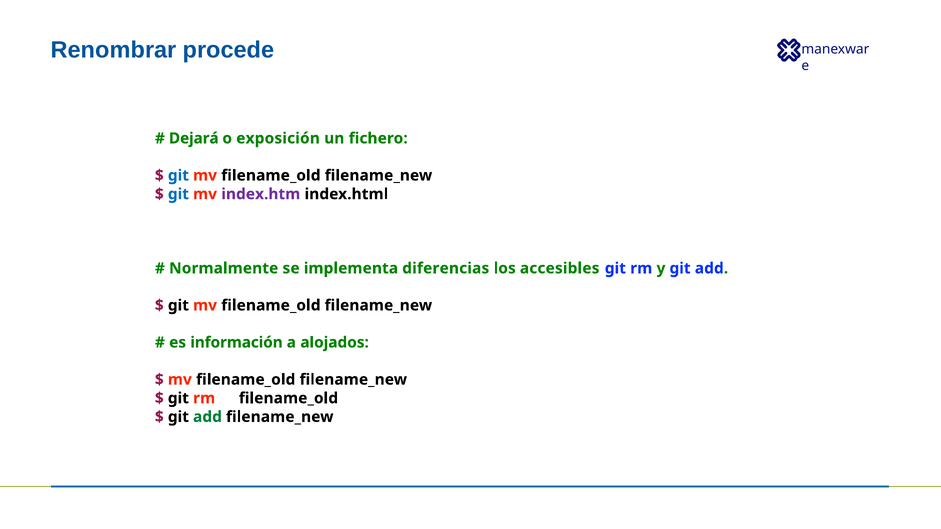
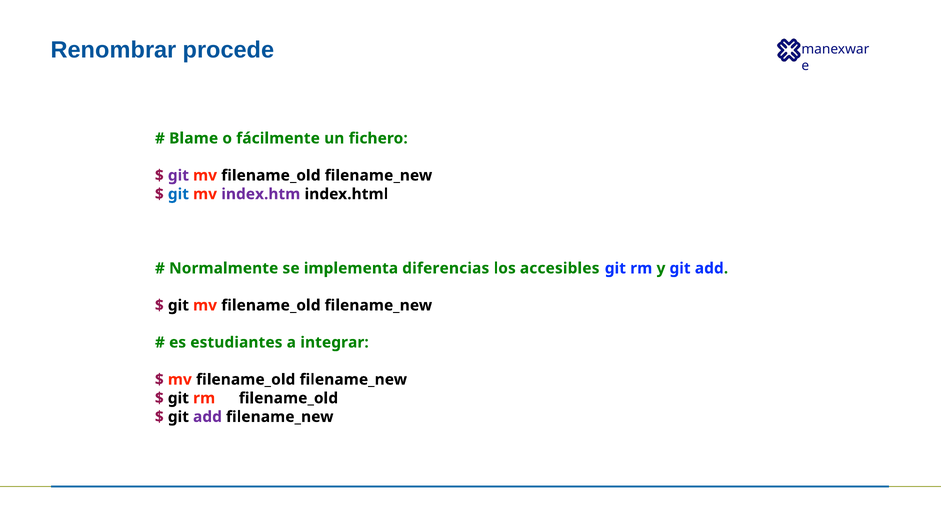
Dejará: Dejará -> Blame
exposición: exposición -> fácilmente
git at (178, 176) colour: blue -> purple
información: información -> estudiantes
alojados: alojados -> integrar
add at (207, 417) colour: green -> purple
